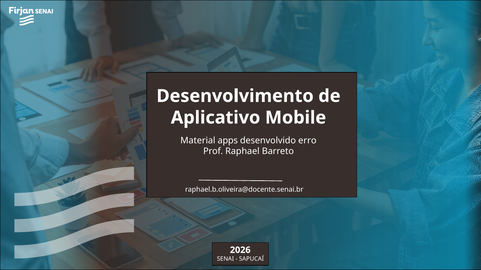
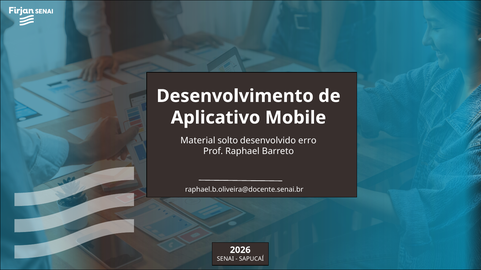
apps: apps -> solto
